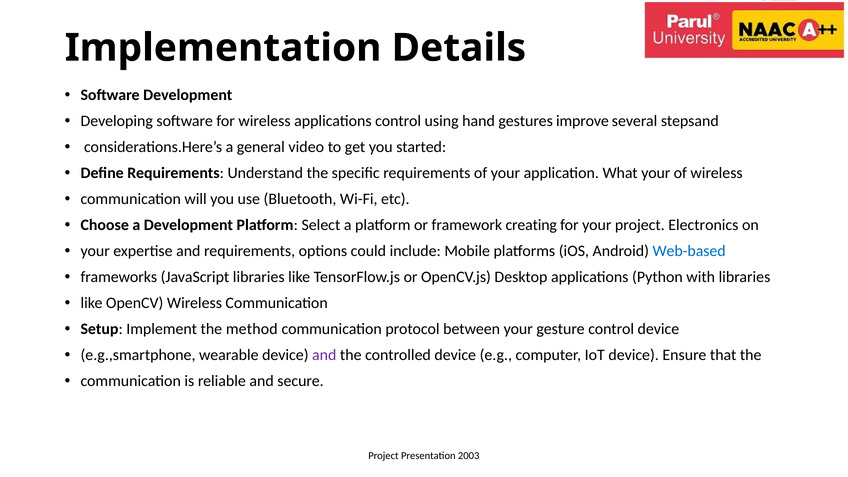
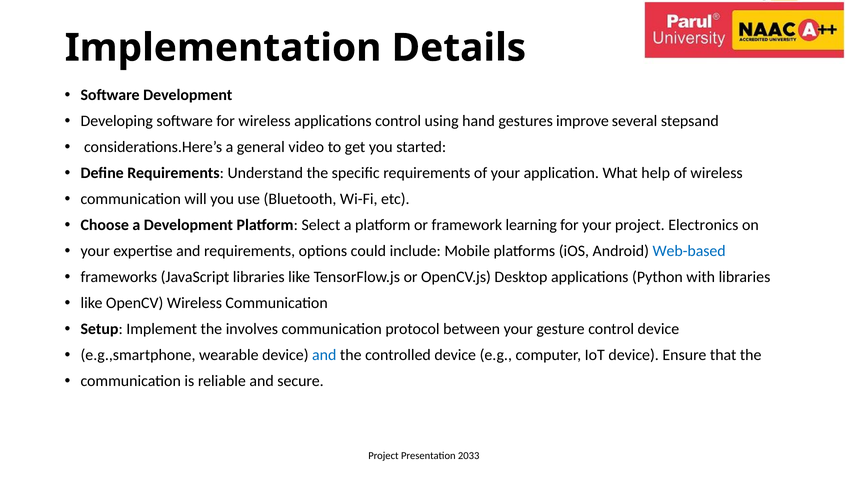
What your: your -> help
creating: creating -> learning
method: method -> involves
and at (324, 355) colour: purple -> blue
2003: 2003 -> 2033
